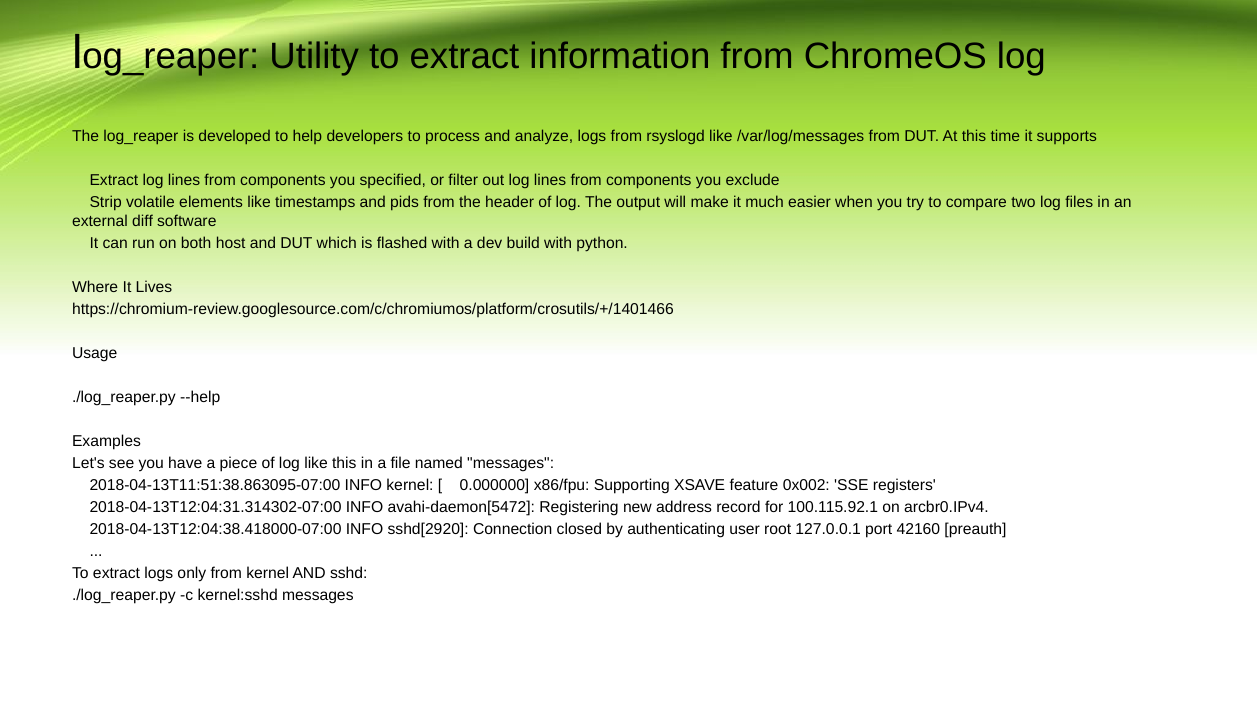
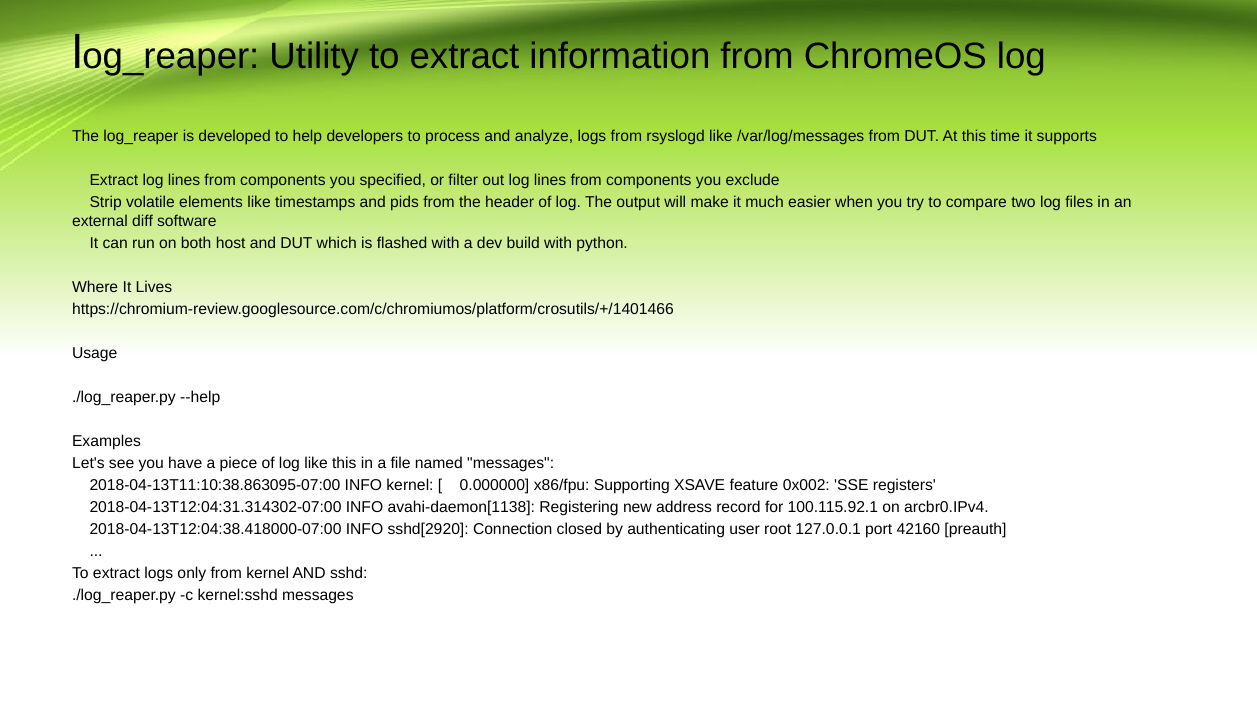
2018-04-13T11:51:38.863095-07:00: 2018-04-13T11:51:38.863095-07:00 -> 2018-04-13T11:10:38.863095-07:00
avahi-daemon[5472: avahi-daemon[5472 -> avahi-daemon[1138
